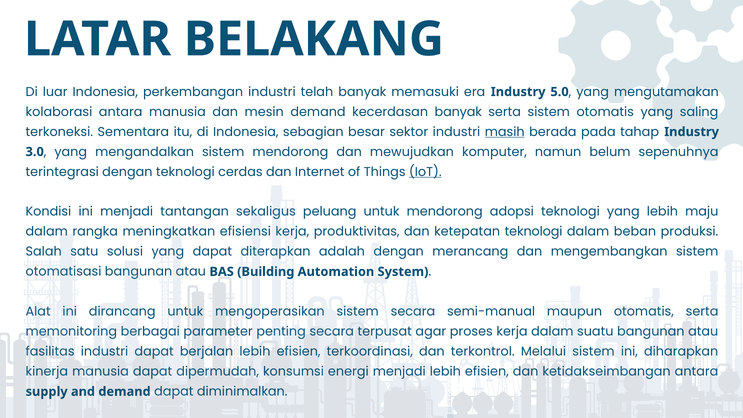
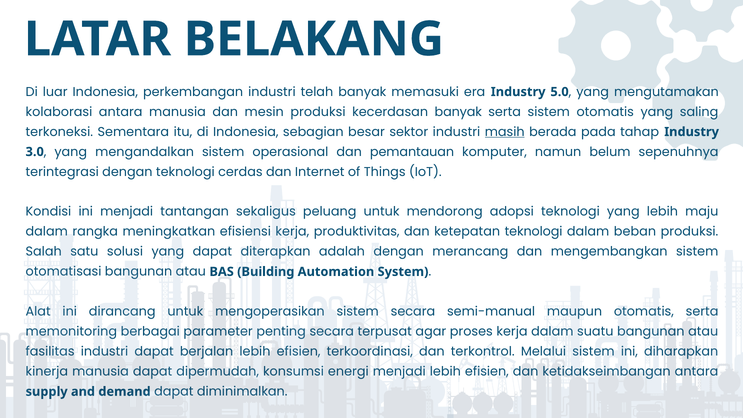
mesin demand: demand -> produksi
sistem mendorong: mendorong -> operasional
mewujudkan: mewujudkan -> pemantauan
IoT underline: present -> none
